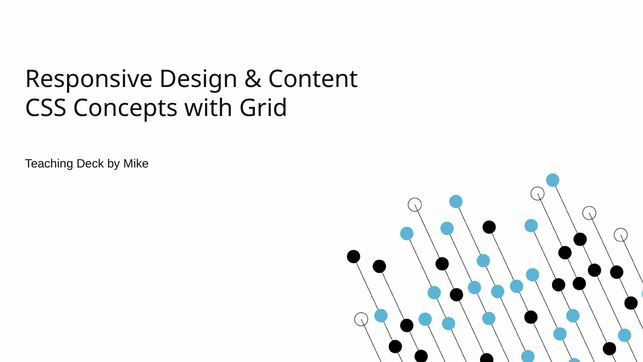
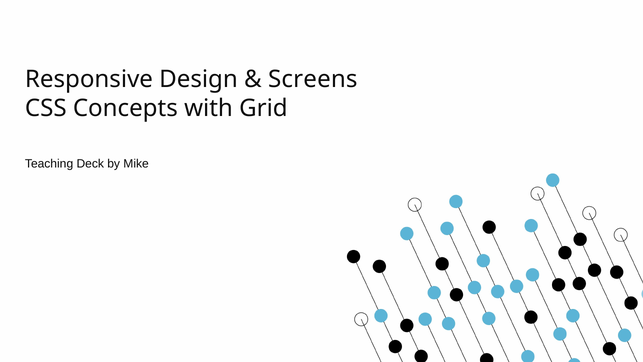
Content: Content -> Screens
